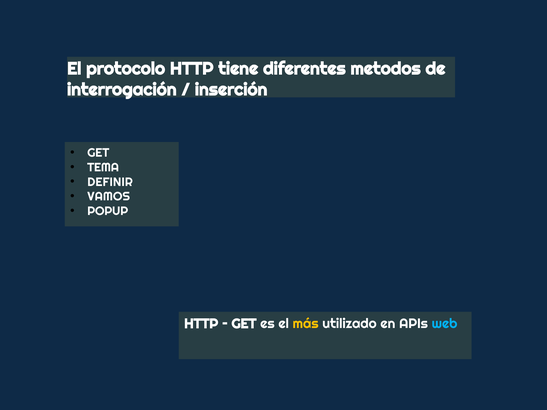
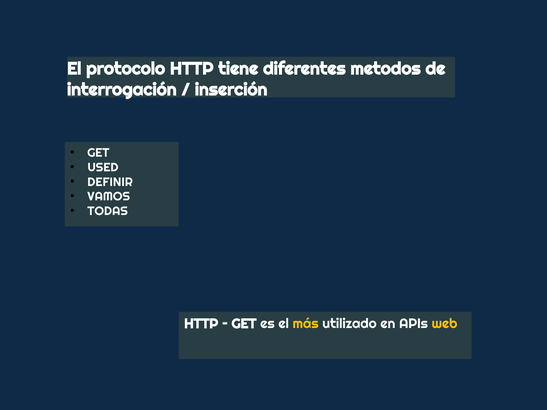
TEMA: TEMA -> USED
POPUP: POPUP -> TODAS
web colour: light blue -> yellow
